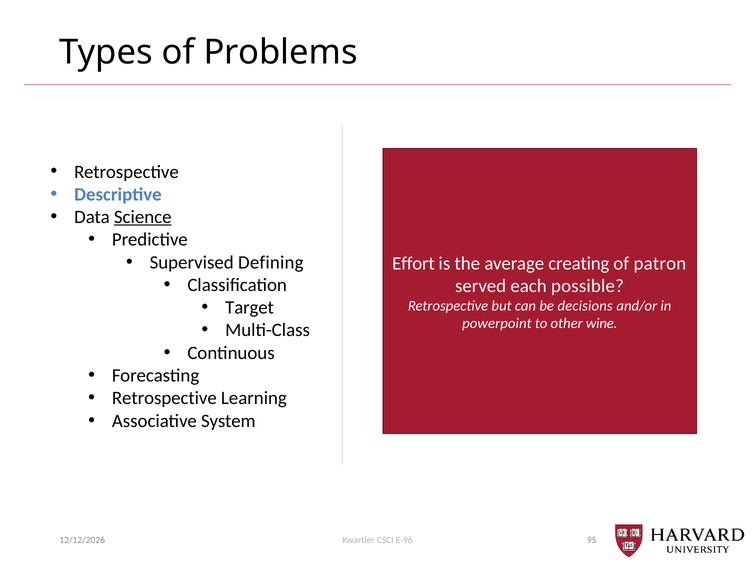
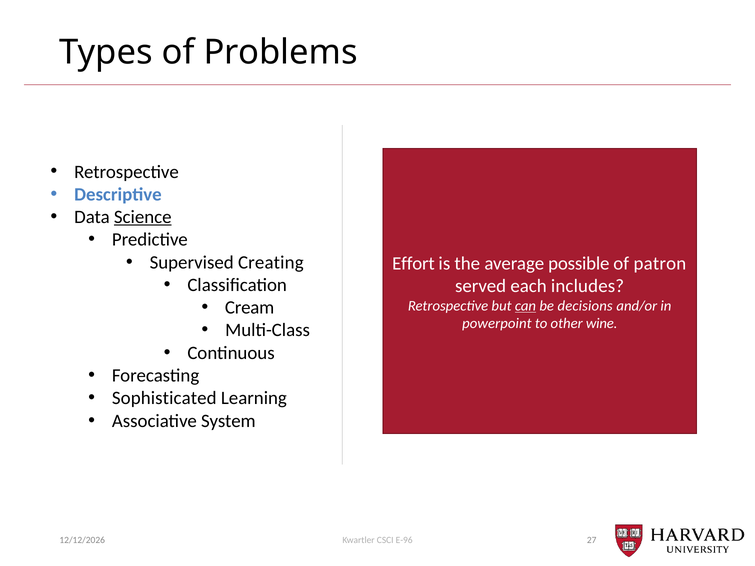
Defining: Defining -> Creating
creating: creating -> possible
possible: possible -> includes
Target: Target -> Cream
can underline: none -> present
Retrospective at (164, 398): Retrospective -> Sophisticated
95: 95 -> 27
